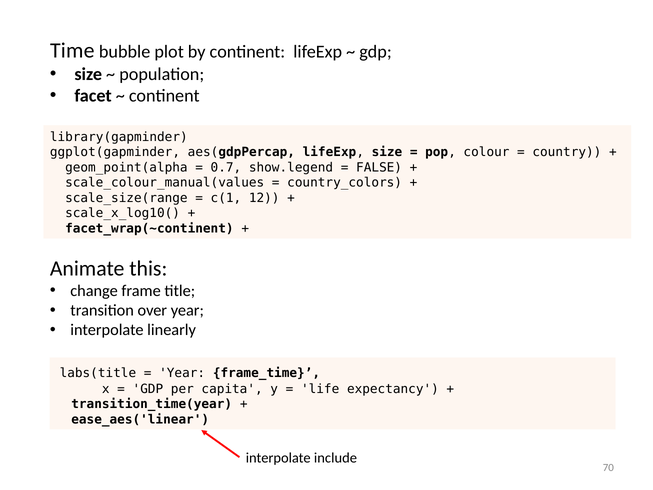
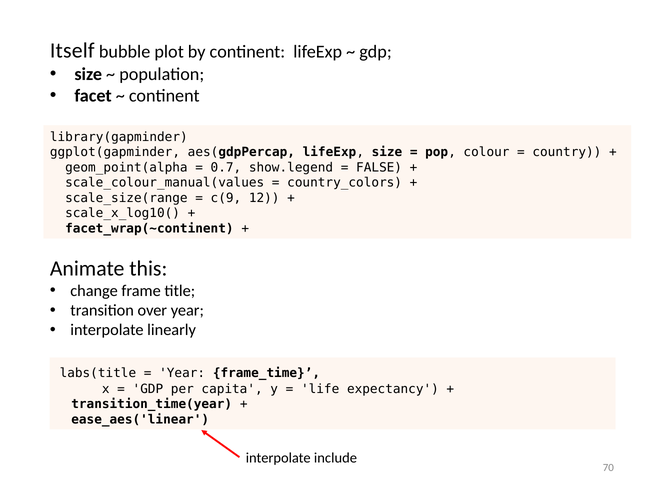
Time: Time -> Itself
c(1: c(1 -> c(9
